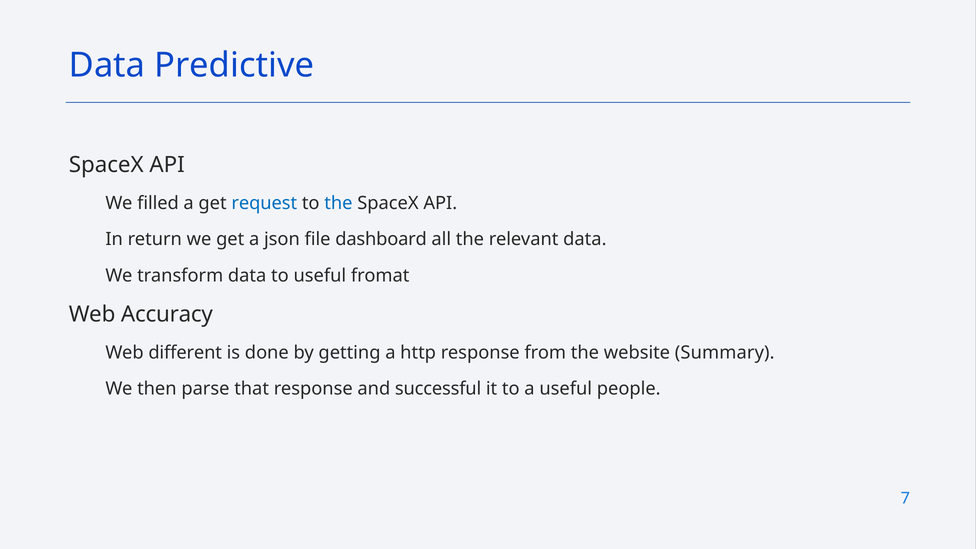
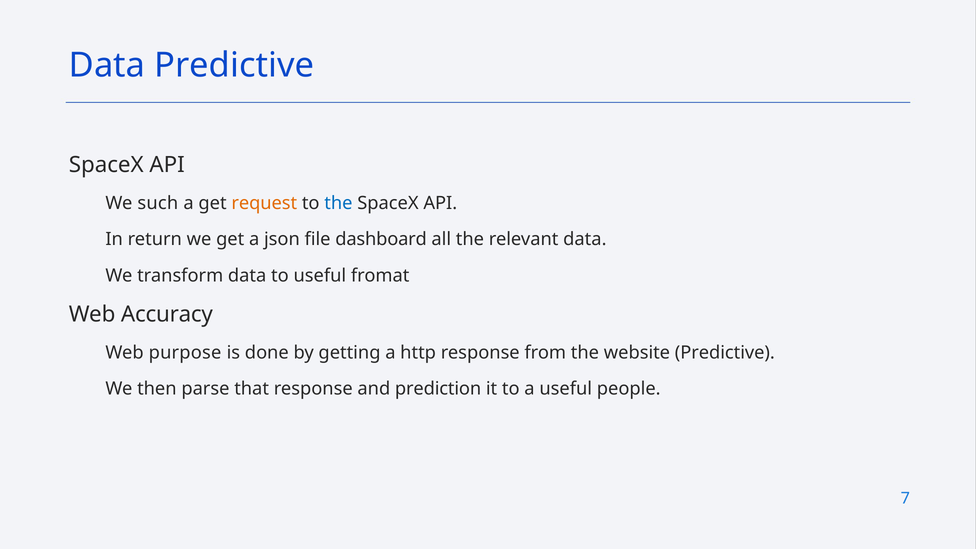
filled: filled -> such
request colour: blue -> orange
different: different -> purpose
website Summary: Summary -> Predictive
successful: successful -> prediction
